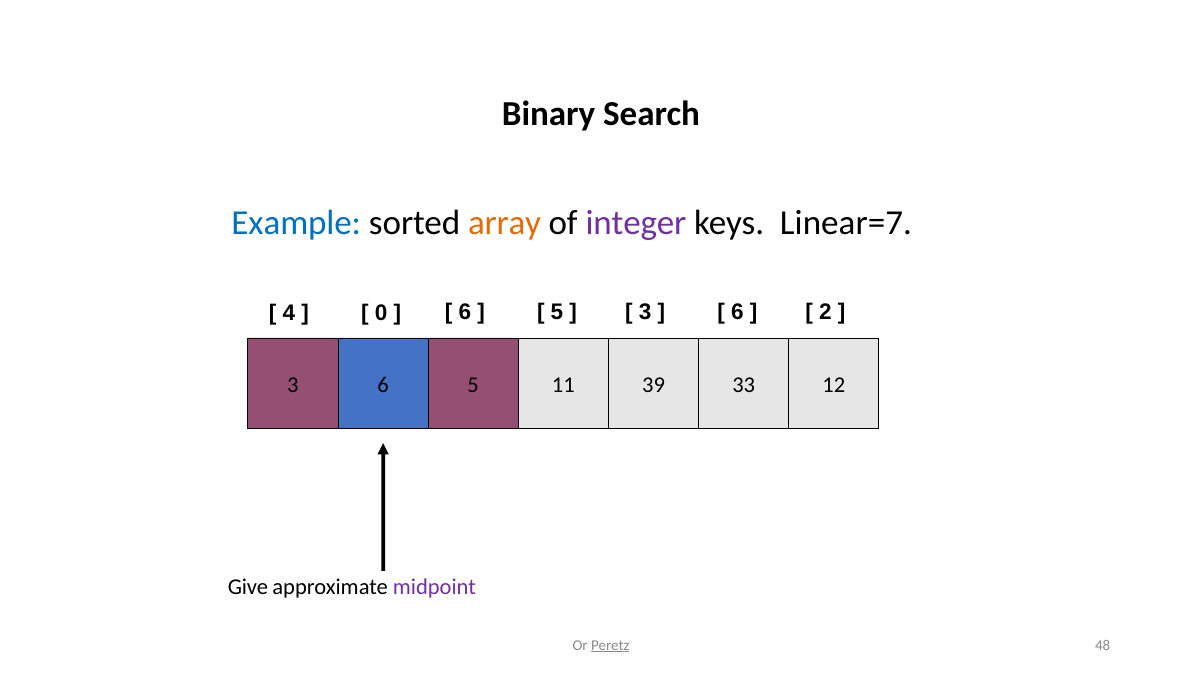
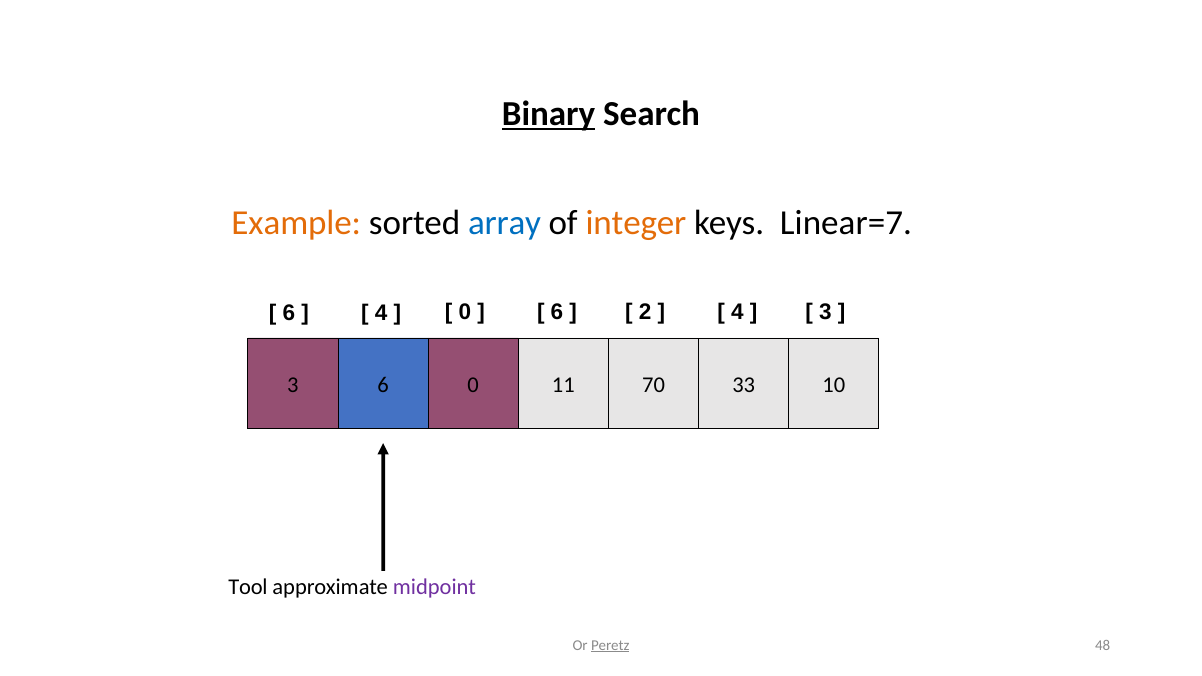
Binary underline: none -> present
Example colour: blue -> orange
array colour: orange -> blue
integer colour: purple -> orange
6 at (465, 312): 6 -> 0
5 at (557, 312): 5 -> 6
3 at (645, 312): 3 -> 2
6 at (737, 312): 6 -> 4
2 at (825, 312): 2 -> 3
4 at (289, 313): 4 -> 6
0 at (381, 313): 0 -> 4
6 5: 5 -> 0
39: 39 -> 70
12: 12 -> 10
Give: Give -> Tool
